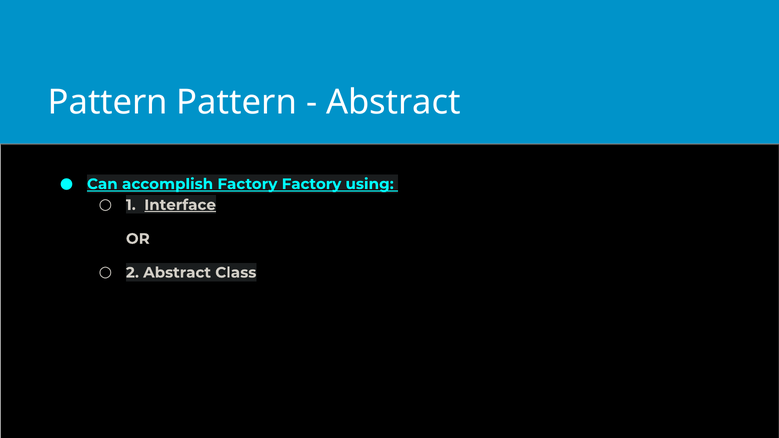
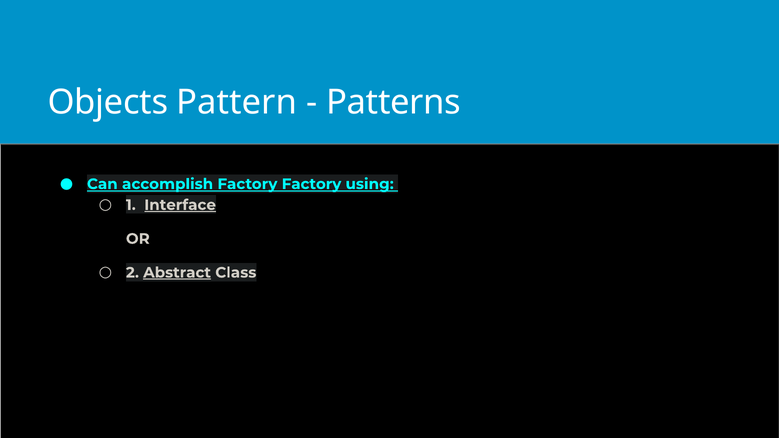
Pattern at (108, 102): Pattern -> Objects
Abstract at (393, 102): Abstract -> Patterns
Abstract at (177, 273) underline: none -> present
